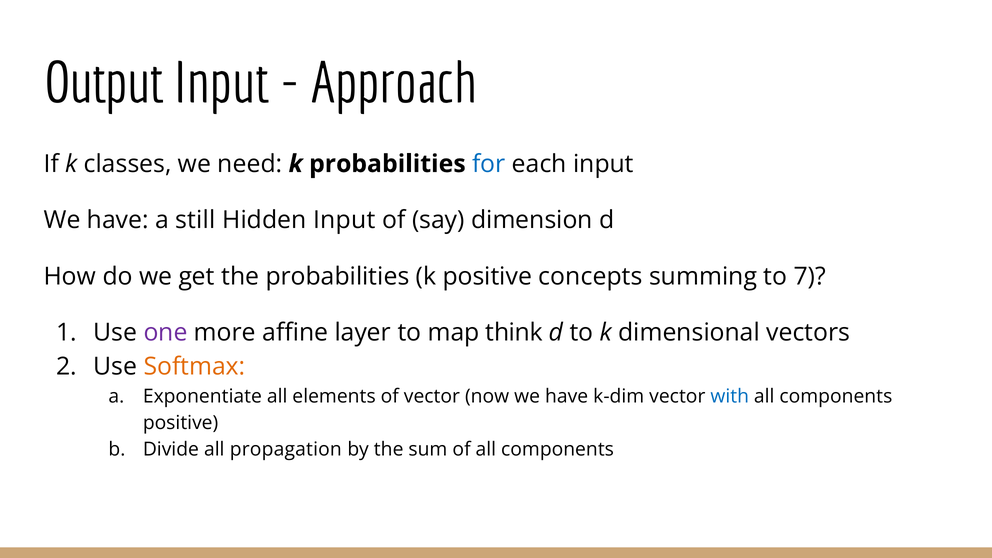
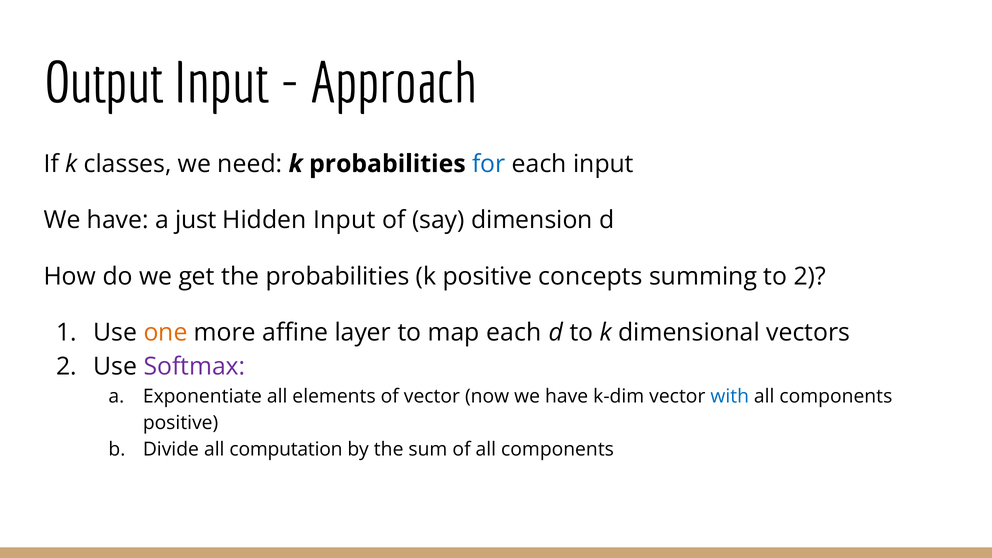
still: still -> just
to 7: 7 -> 2
one colour: purple -> orange
map think: think -> each
Softmax colour: orange -> purple
propagation: propagation -> computation
